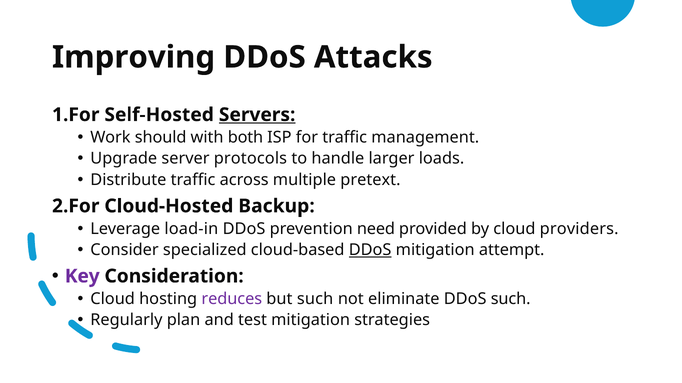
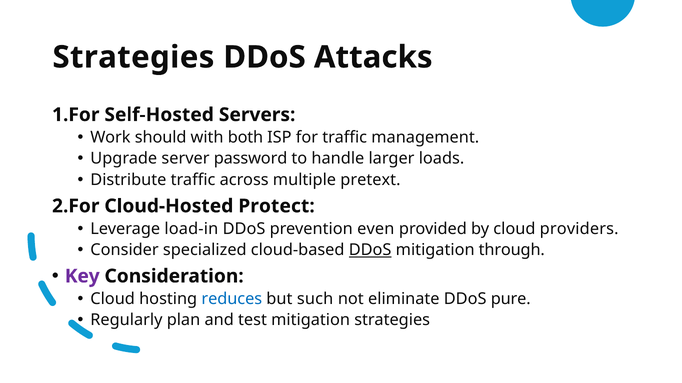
Improving at (134, 57): Improving -> Strategies
Servers underline: present -> none
protocols: protocols -> password
Backup: Backup -> Protect
need: need -> even
attempt: attempt -> through
reduces colour: purple -> blue
DDoS such: such -> pure
